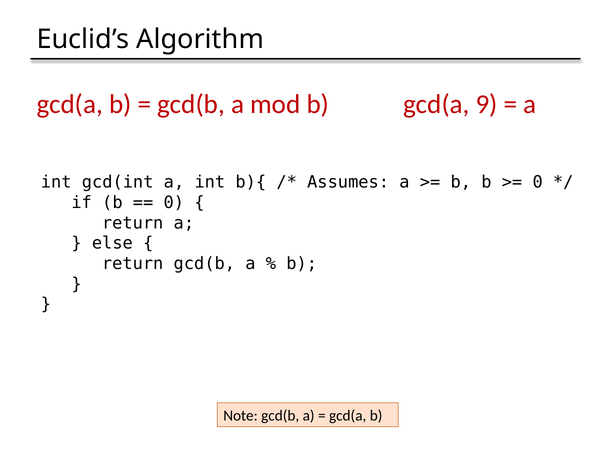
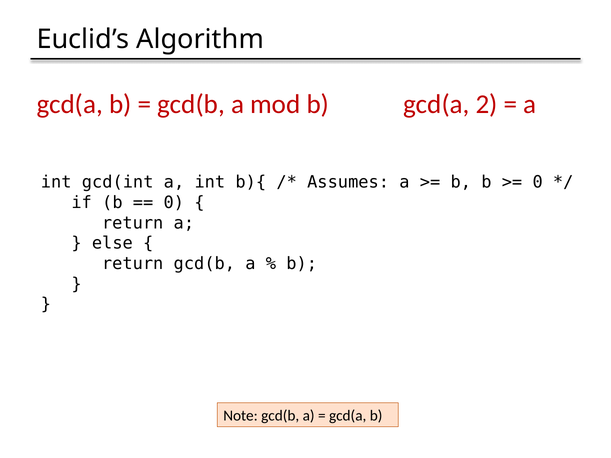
9: 9 -> 2
